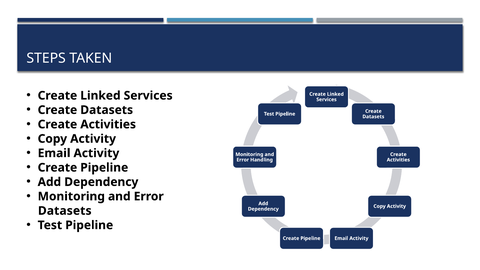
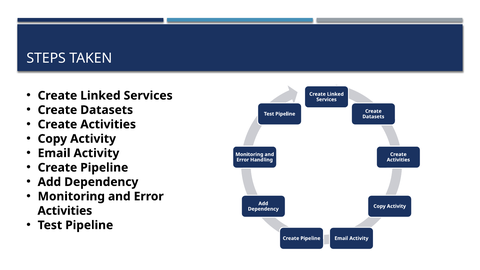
Datasets at (65, 211): Datasets -> Activities
